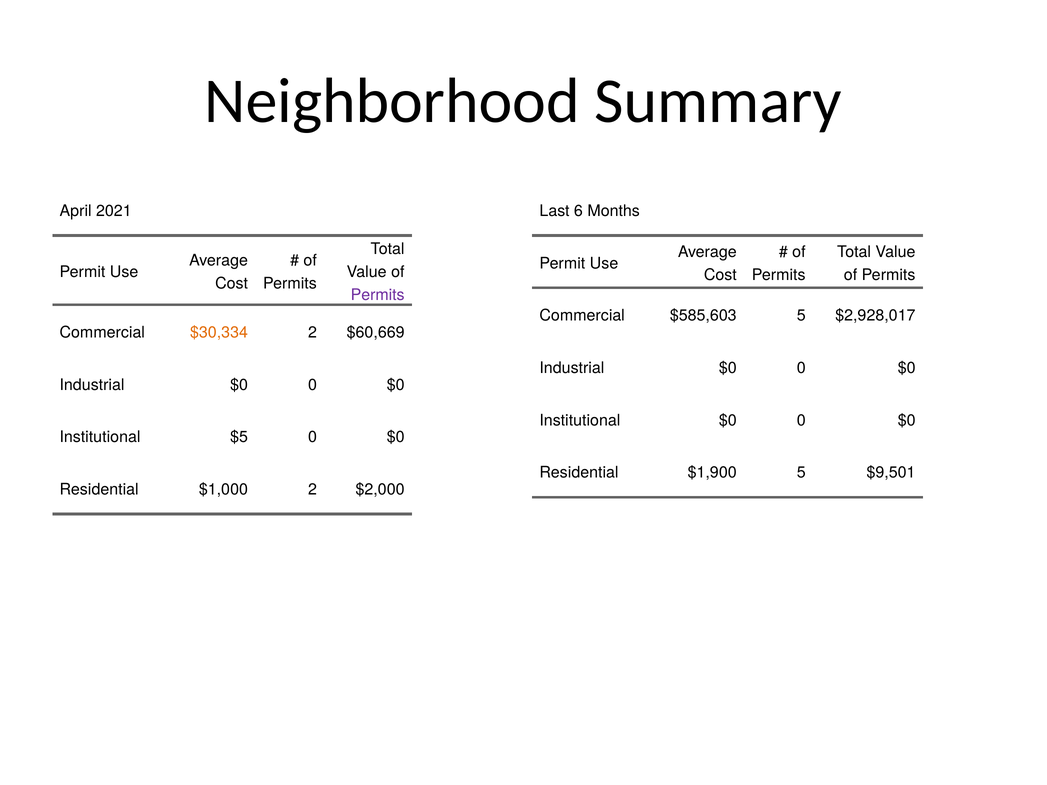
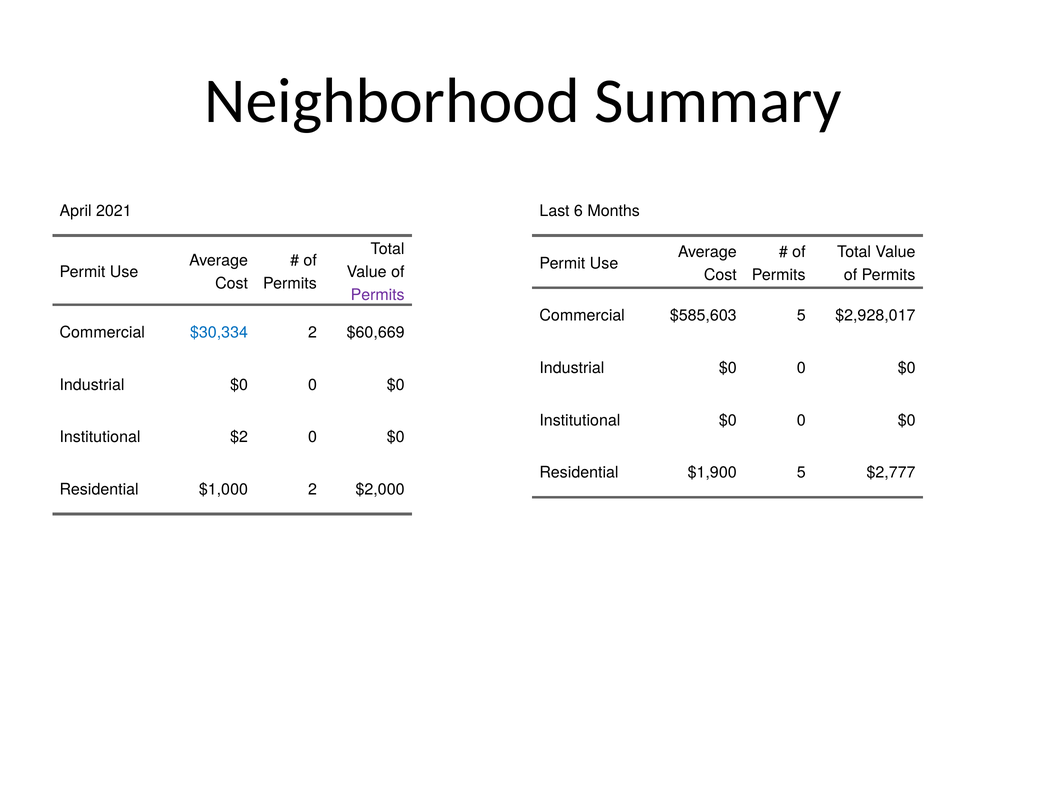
$30,334 colour: orange -> blue
$5: $5 -> $2
$9,501: $9,501 -> $2,777
